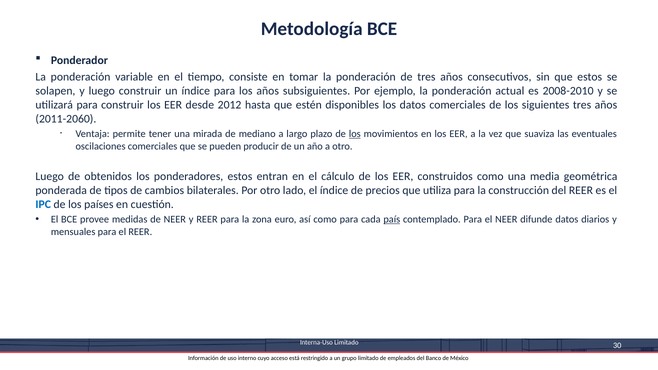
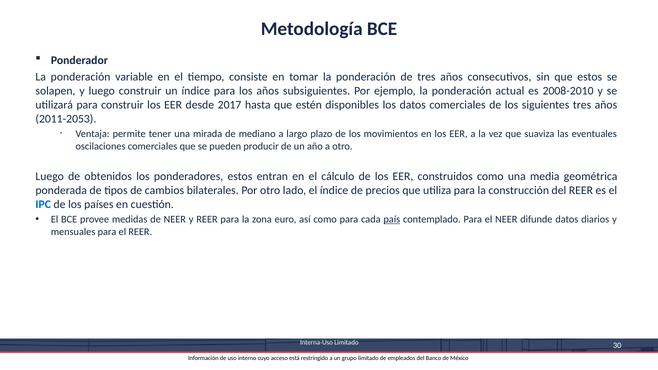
2012: 2012 -> 2017
2011-2060: 2011-2060 -> 2011-2053
los at (355, 134) underline: present -> none
